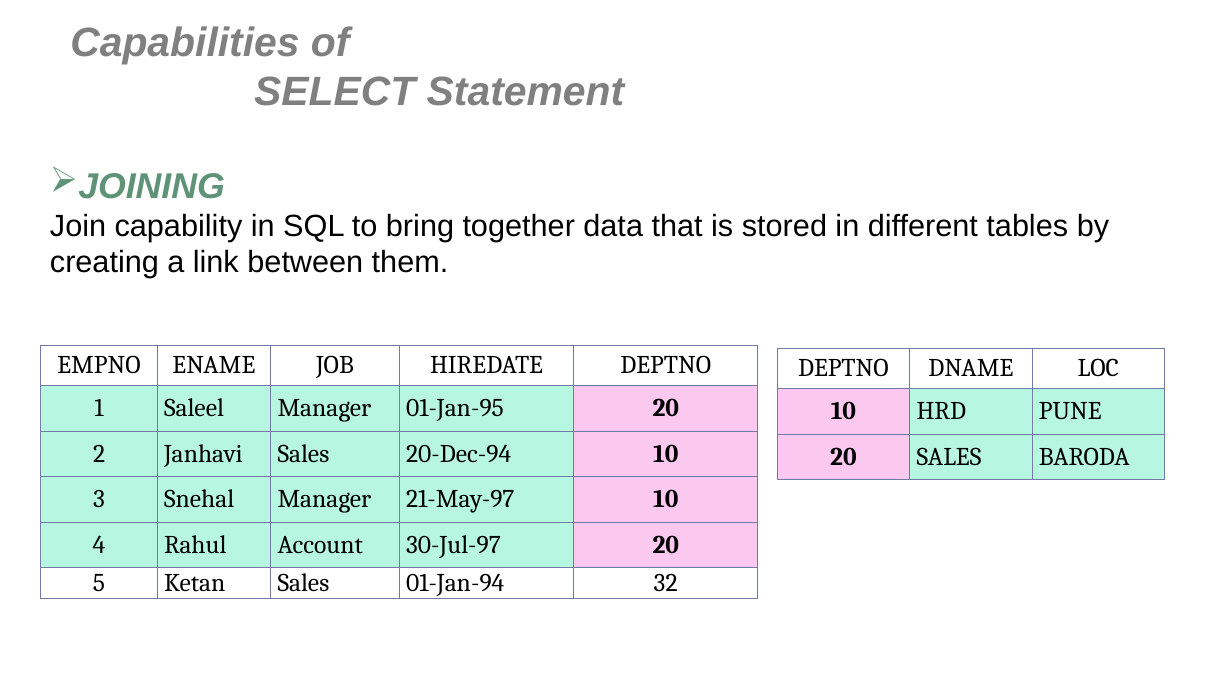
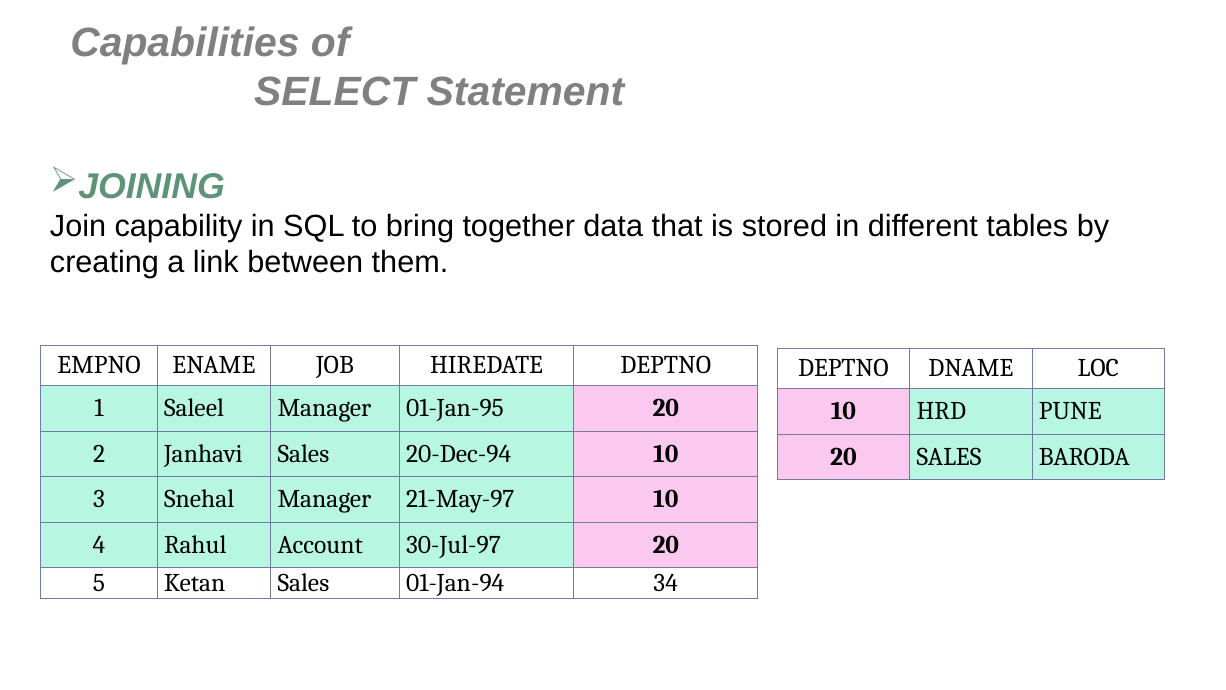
32: 32 -> 34
